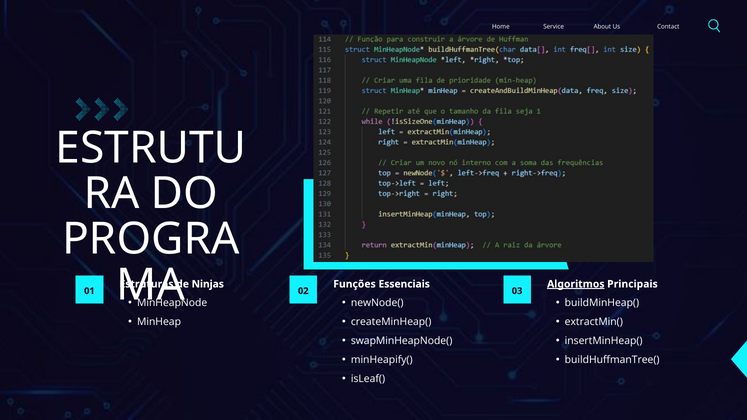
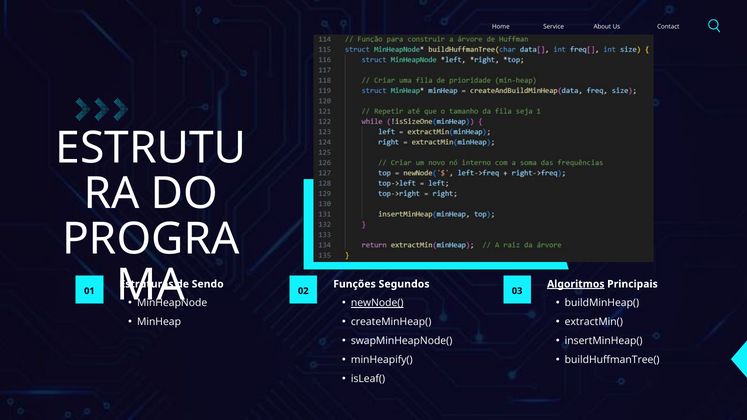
Ninjas: Ninjas -> Sendo
Essenciais: Essenciais -> Segundos
newNode( underline: none -> present
